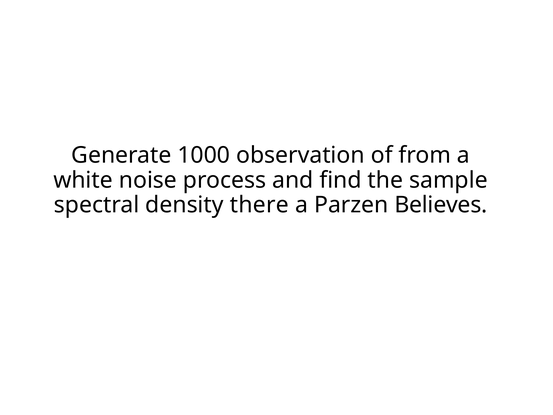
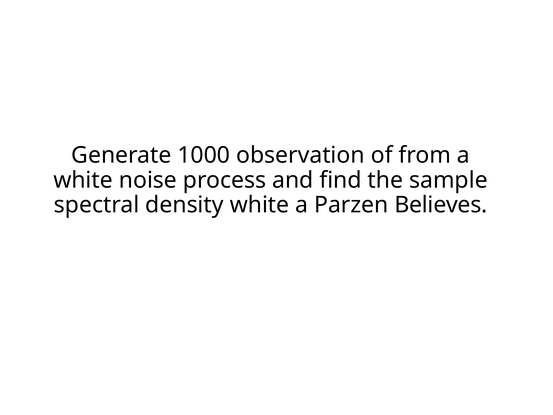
density there: there -> white
